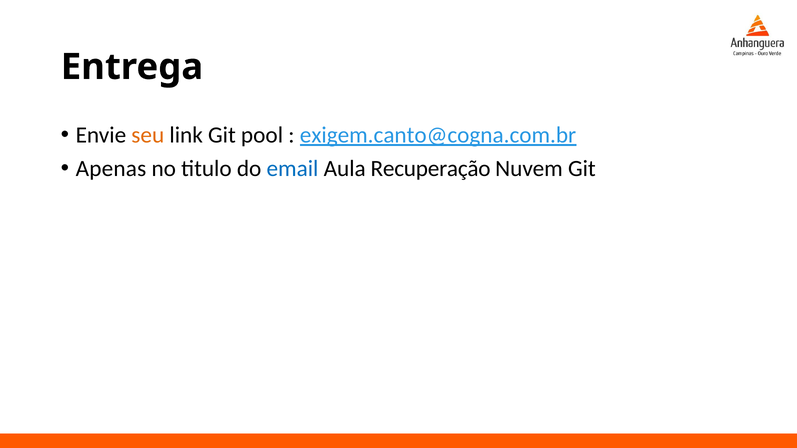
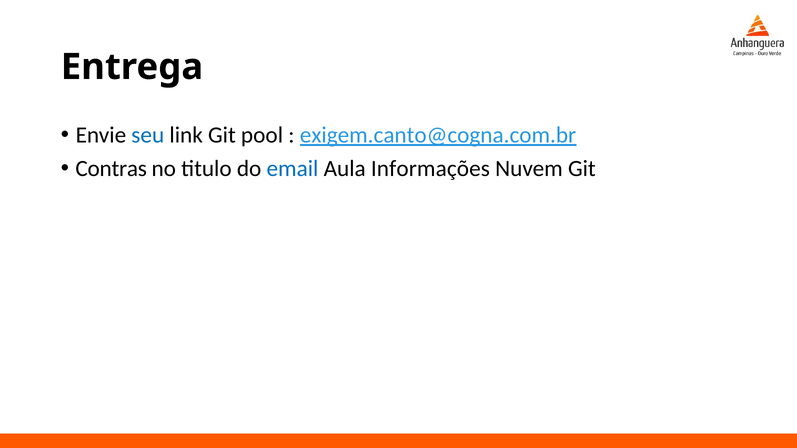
seu colour: orange -> blue
Apenas: Apenas -> Contras
Recuperação: Recuperação -> Informações
